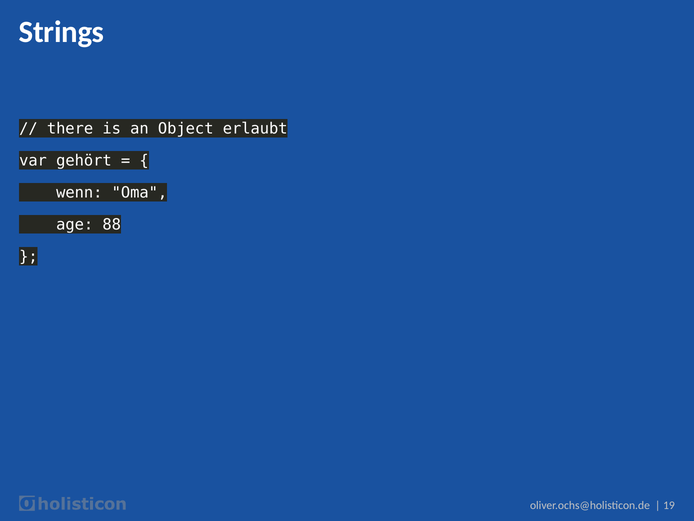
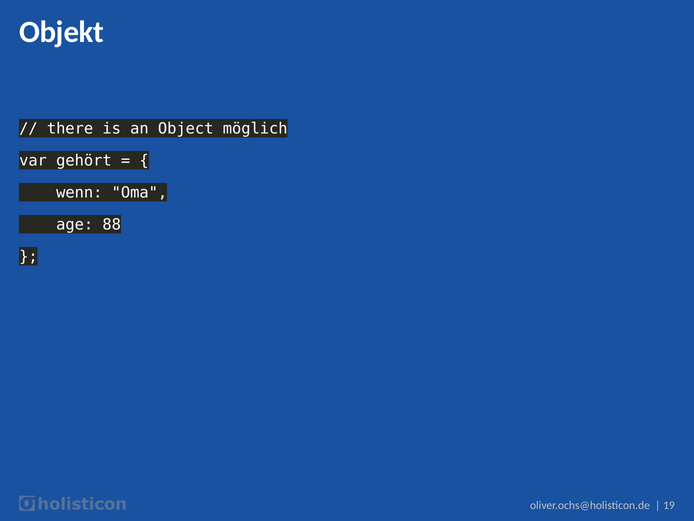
Strings: Strings -> Objekt
erlaubt: erlaubt -> möglich
